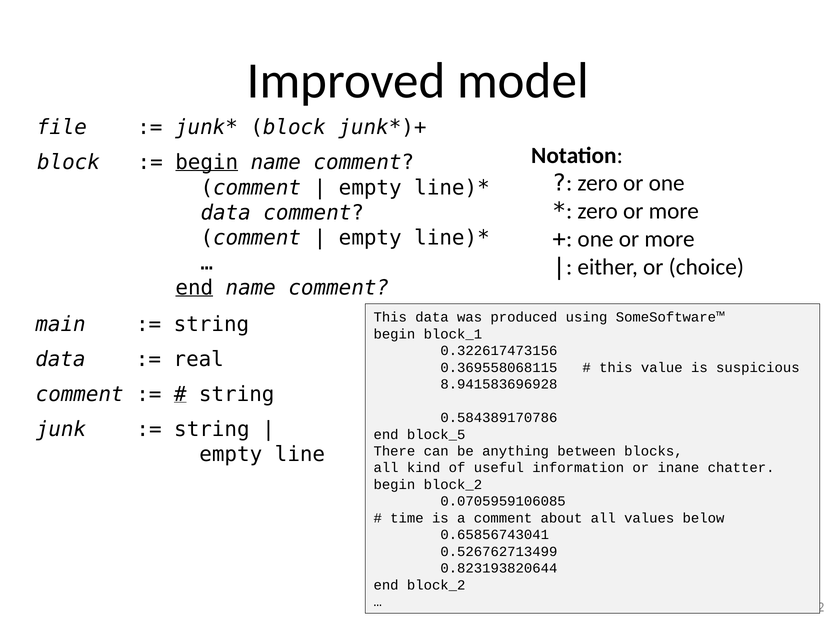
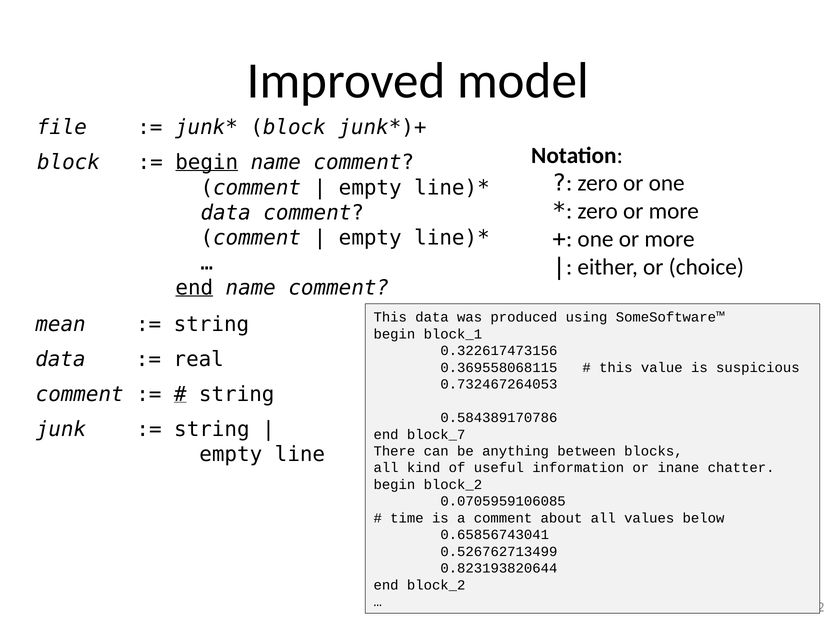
main: main -> mean
8.941583696928: 8.941583696928 -> 0.732467264053
block_5: block_5 -> block_7
